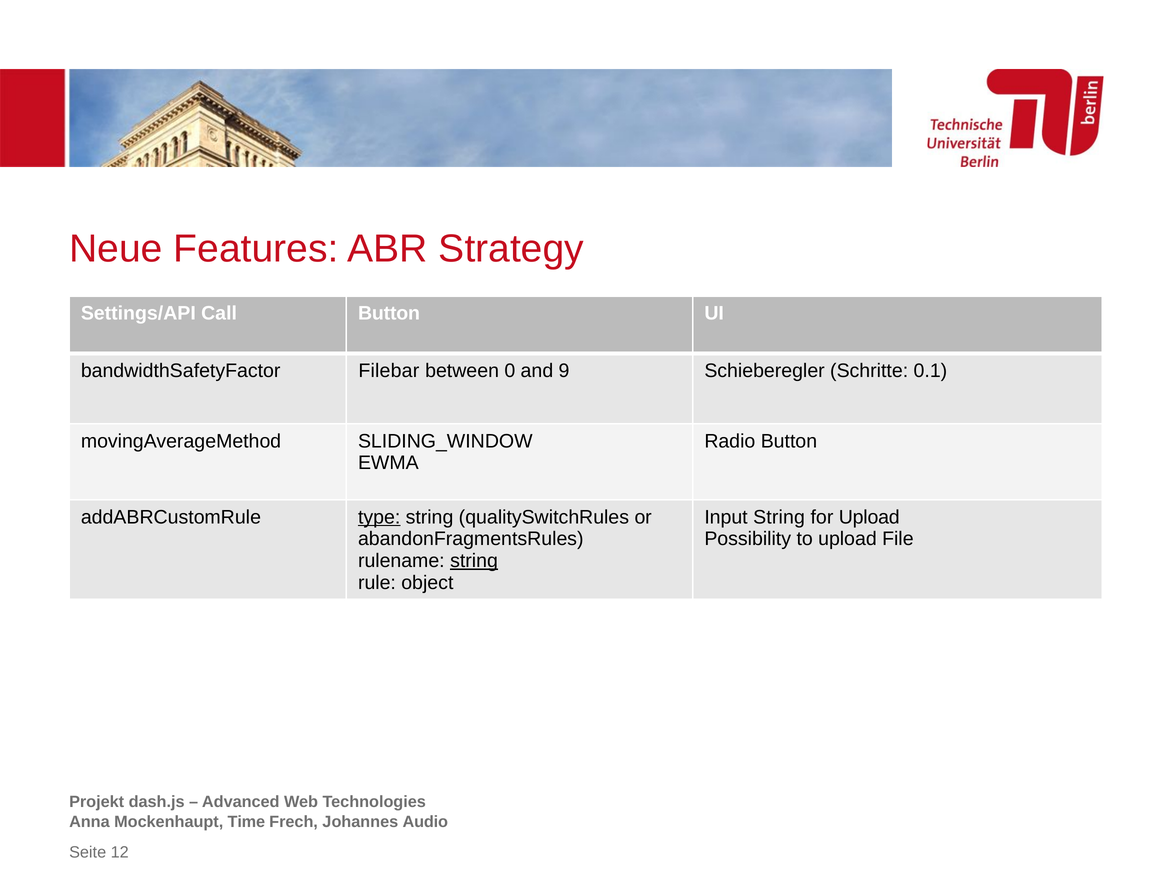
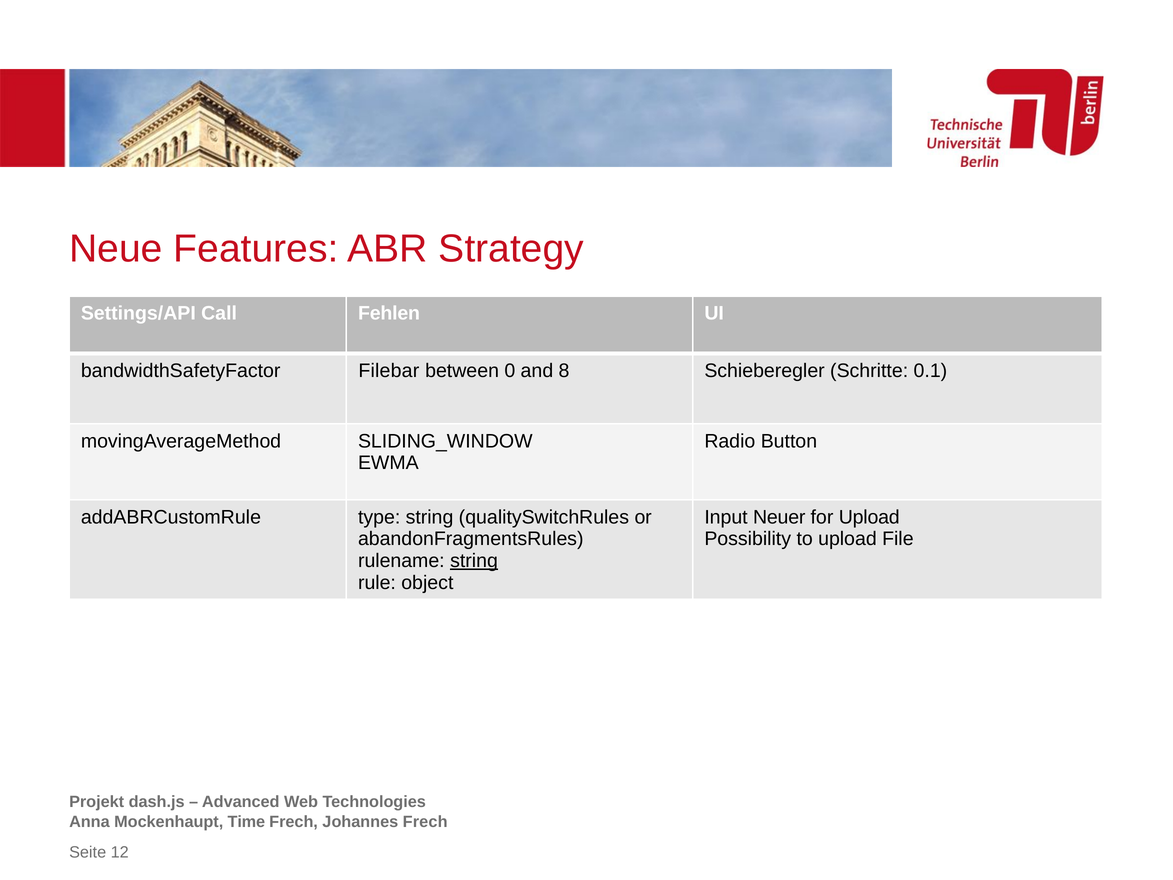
Call Button: Button -> Fehlen
9: 9 -> 8
type underline: present -> none
Input String: String -> Neuer
Johannes Audio: Audio -> Frech
